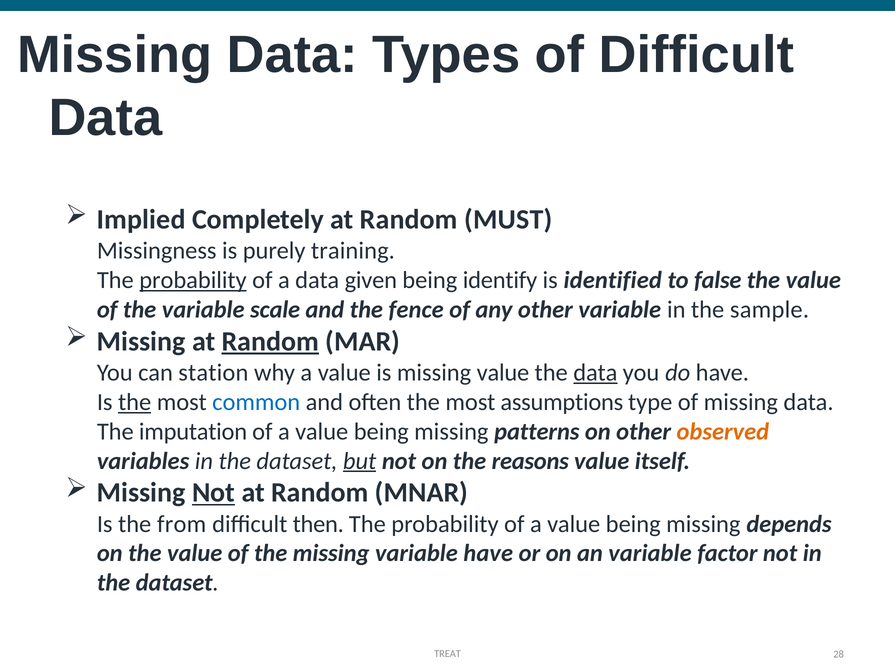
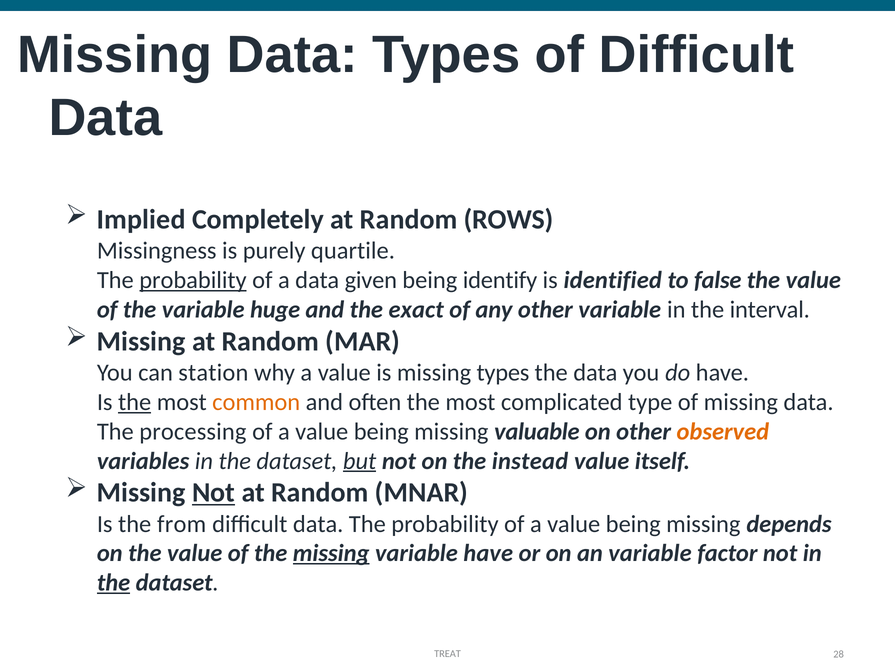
MUST: MUST -> ROWS
training: training -> quartile
scale: scale -> huge
fence: fence -> exact
sample: sample -> interval
Random at (270, 341) underline: present -> none
missing value: value -> types
data at (595, 373) underline: present -> none
common colour: blue -> orange
assumptions: assumptions -> complicated
imputation: imputation -> processing
patterns: patterns -> valuable
reasons: reasons -> instead
then at (318, 524): then -> data
missing at (331, 553) underline: none -> present
the at (114, 583) underline: none -> present
